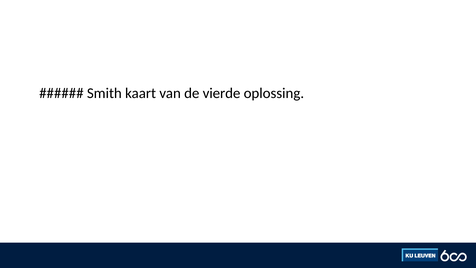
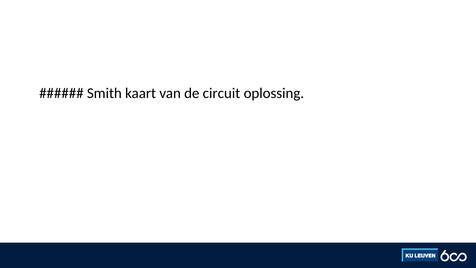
vierde: vierde -> circuit
